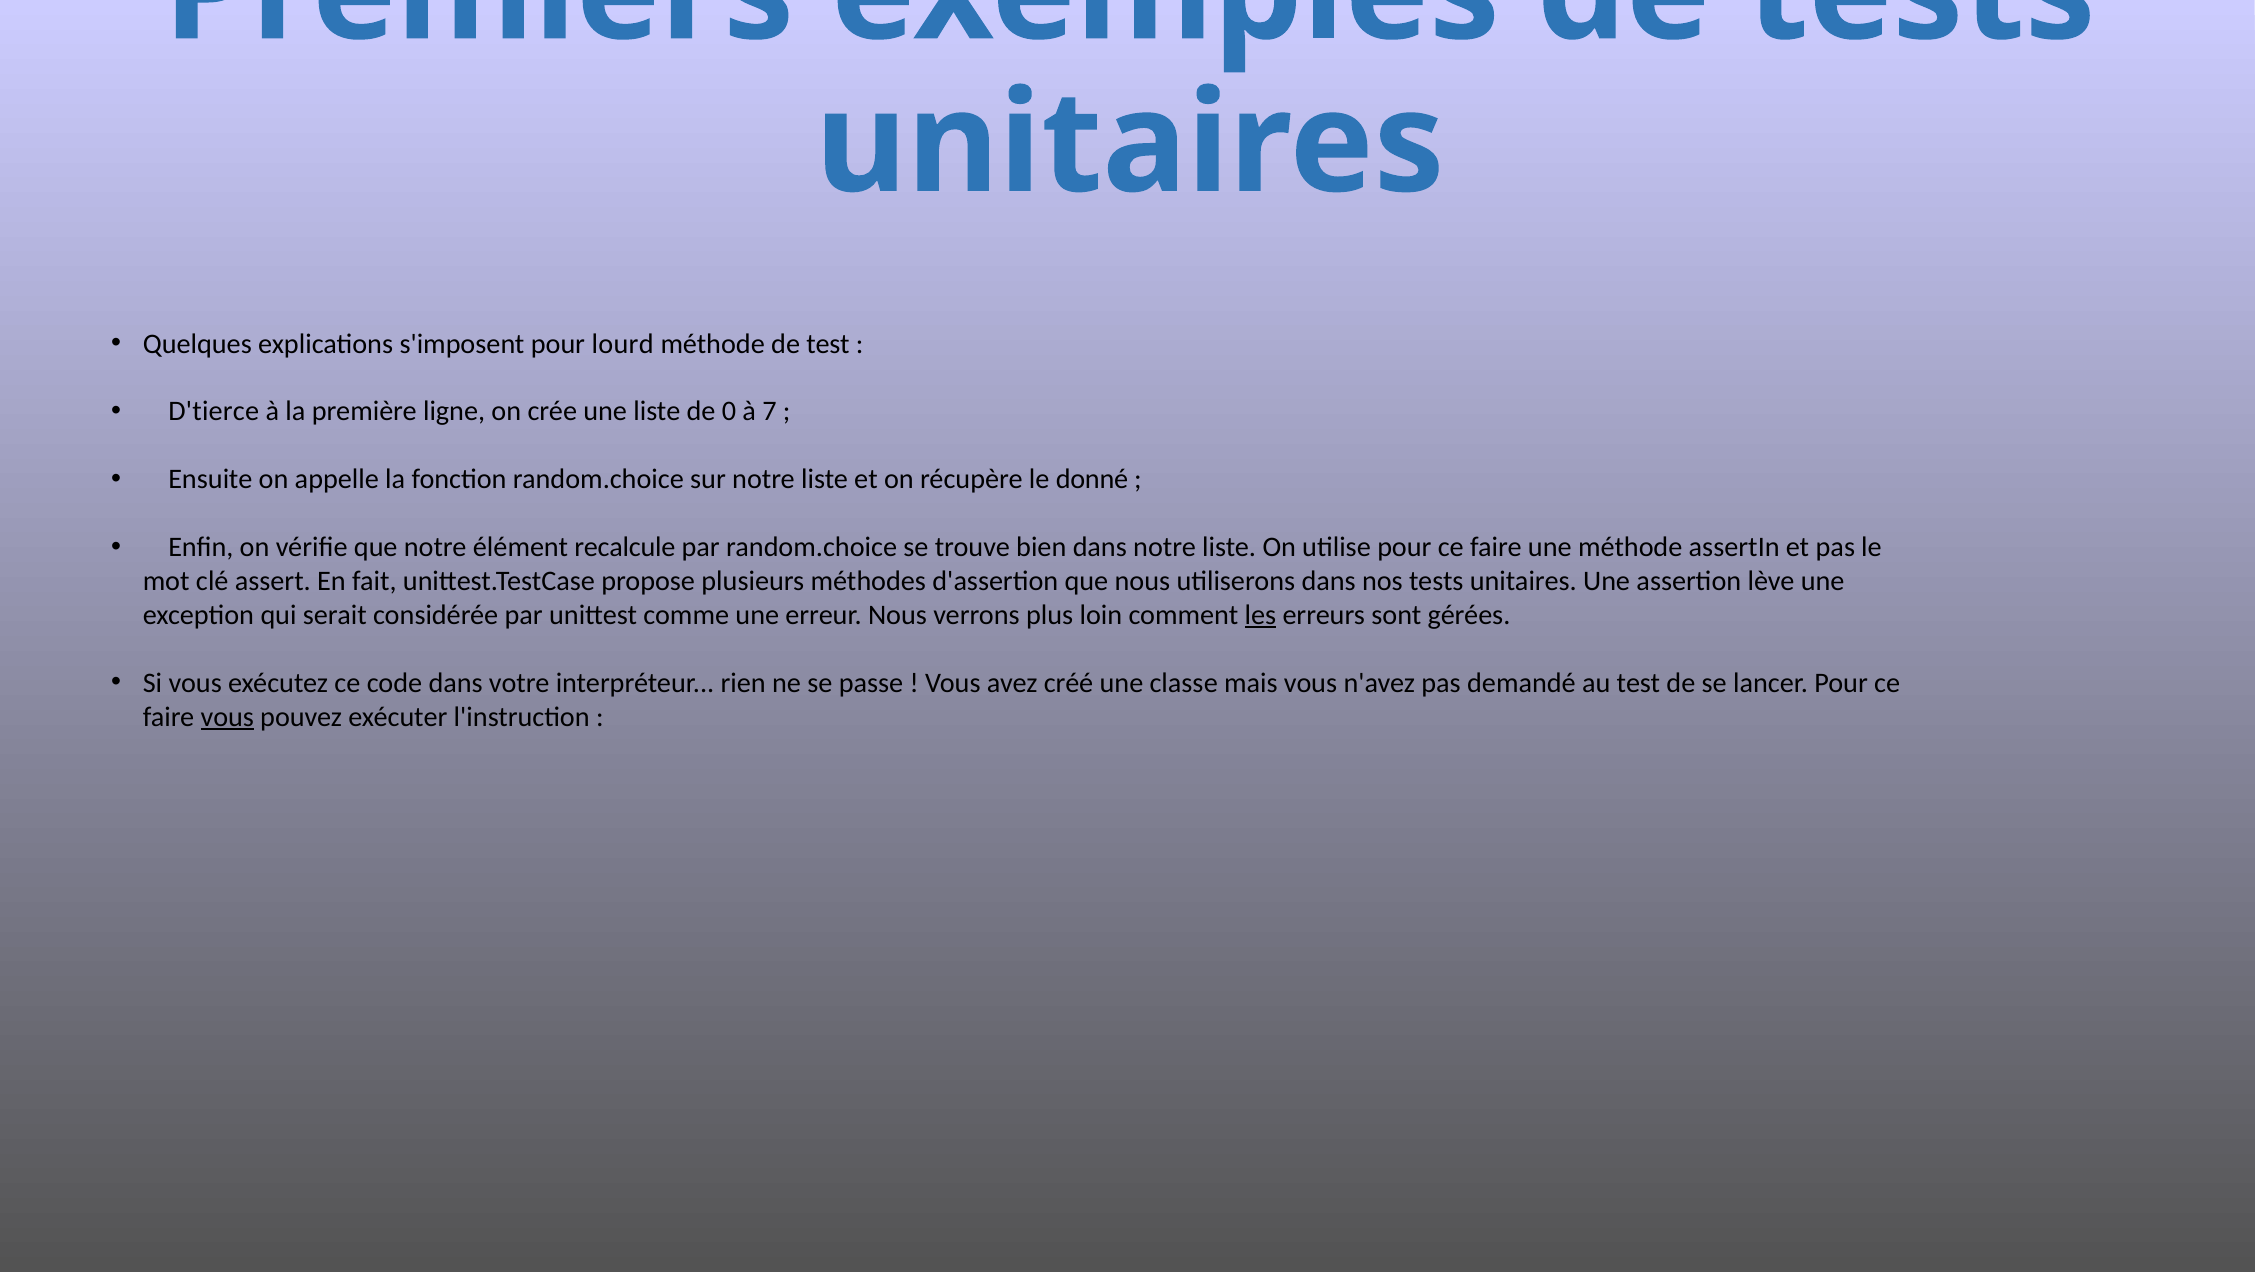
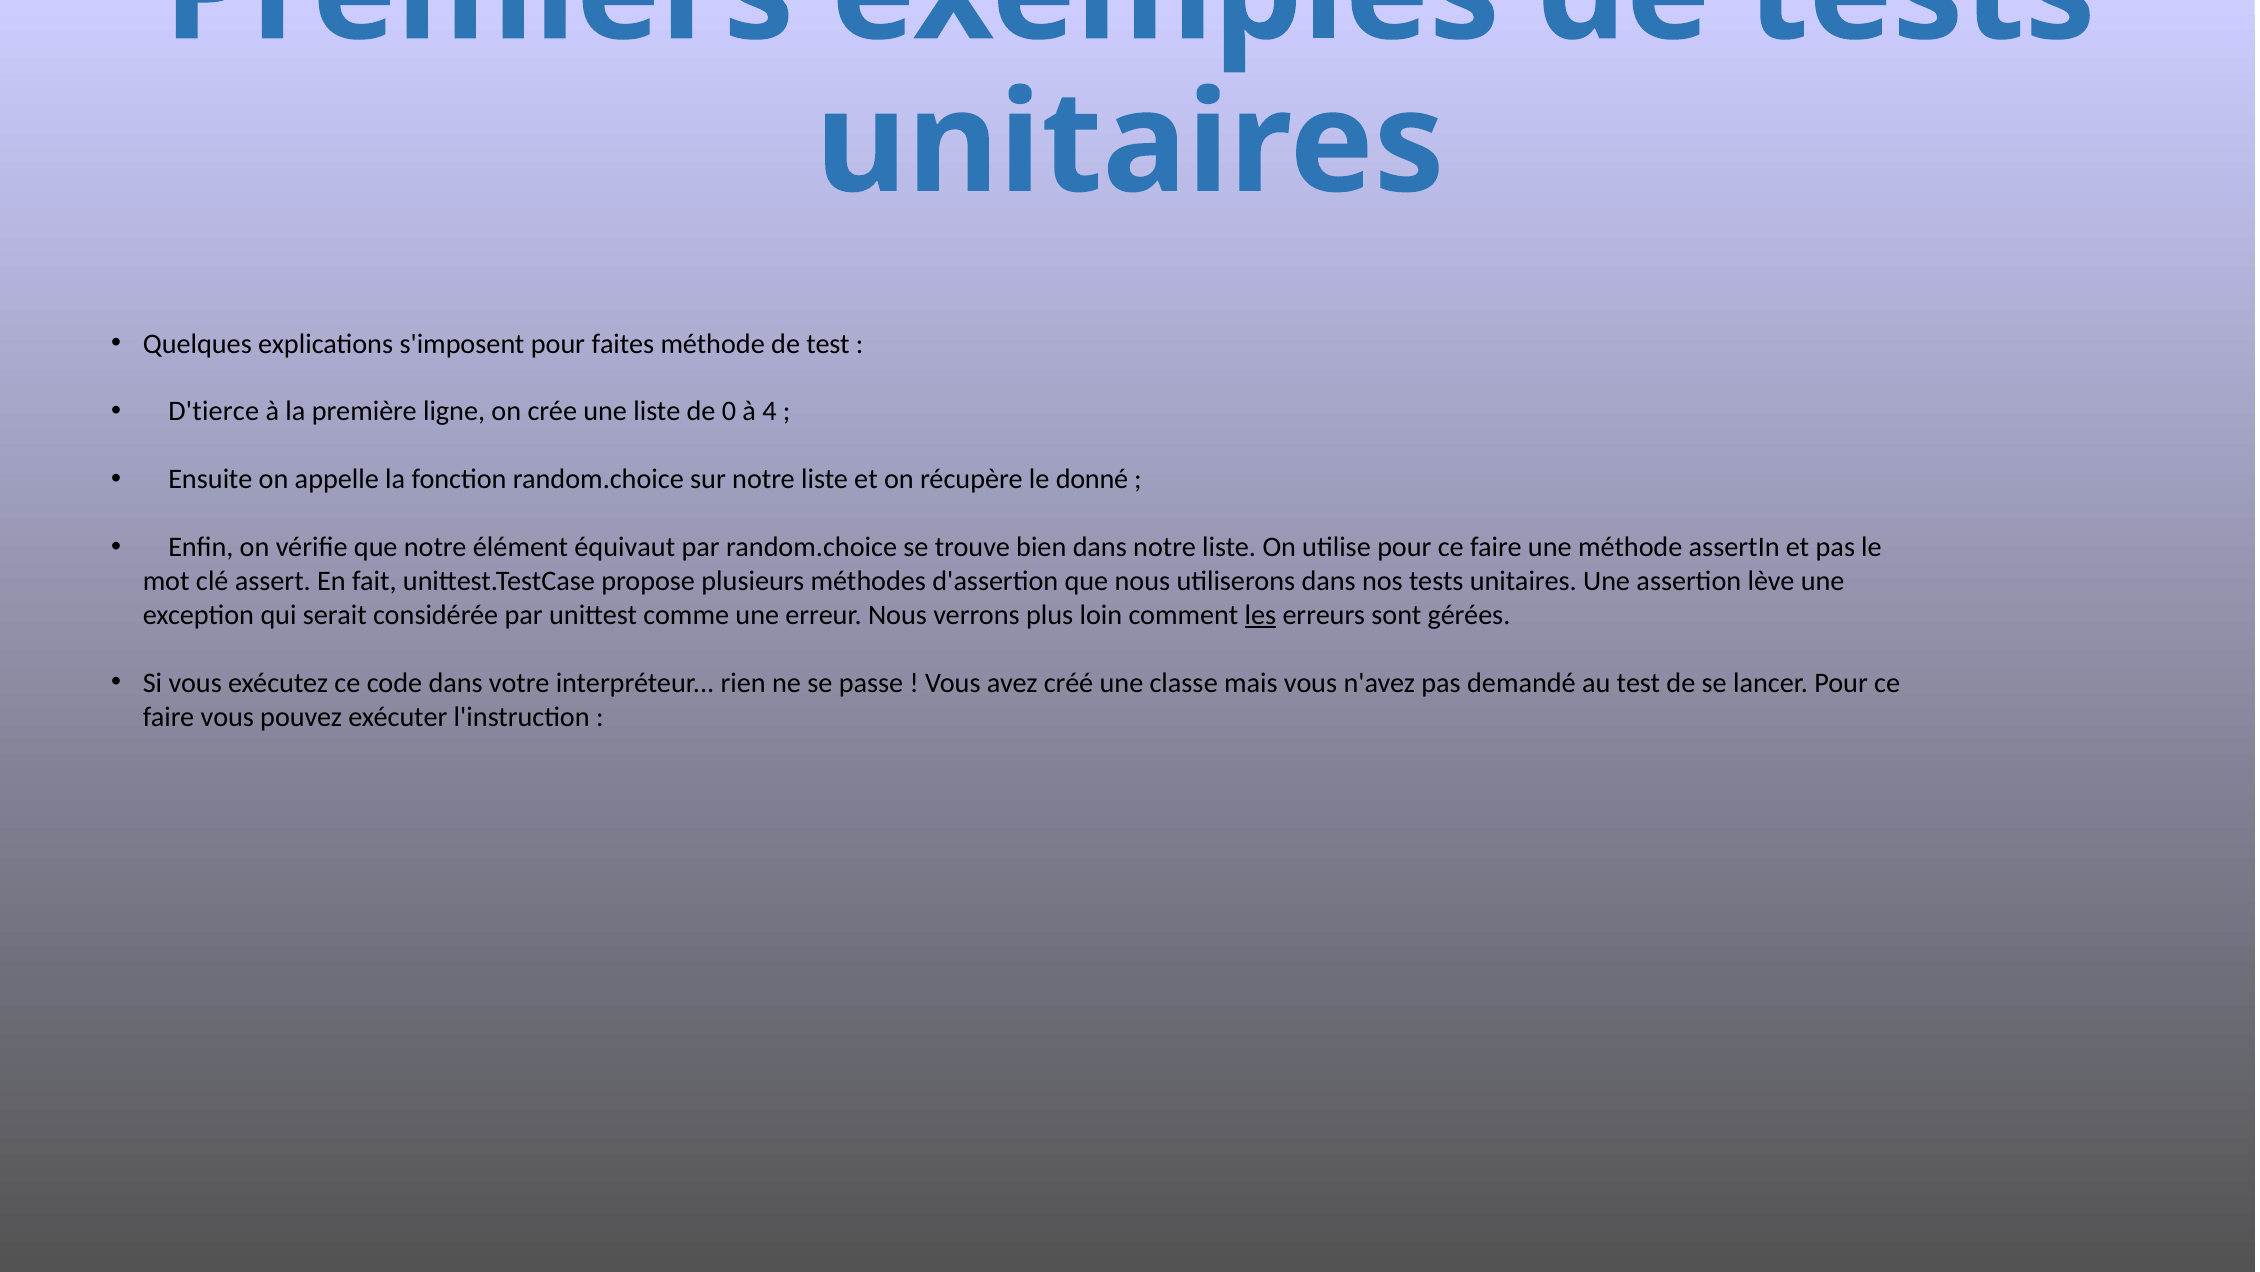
lourd: lourd -> faites
7: 7 -> 4
recalcule: recalcule -> équivaut
vous at (227, 717) underline: present -> none
